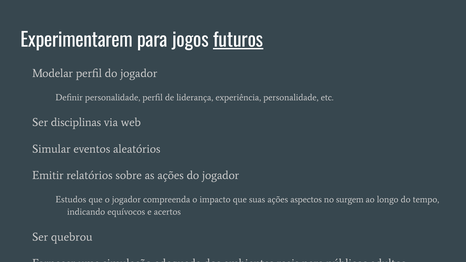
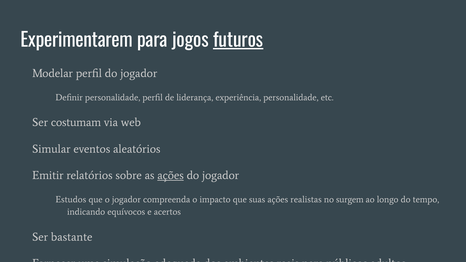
disciplinas: disciplinas -> costumam
ações at (171, 175) underline: none -> present
aspectos: aspectos -> realistas
quebrou: quebrou -> bastante
